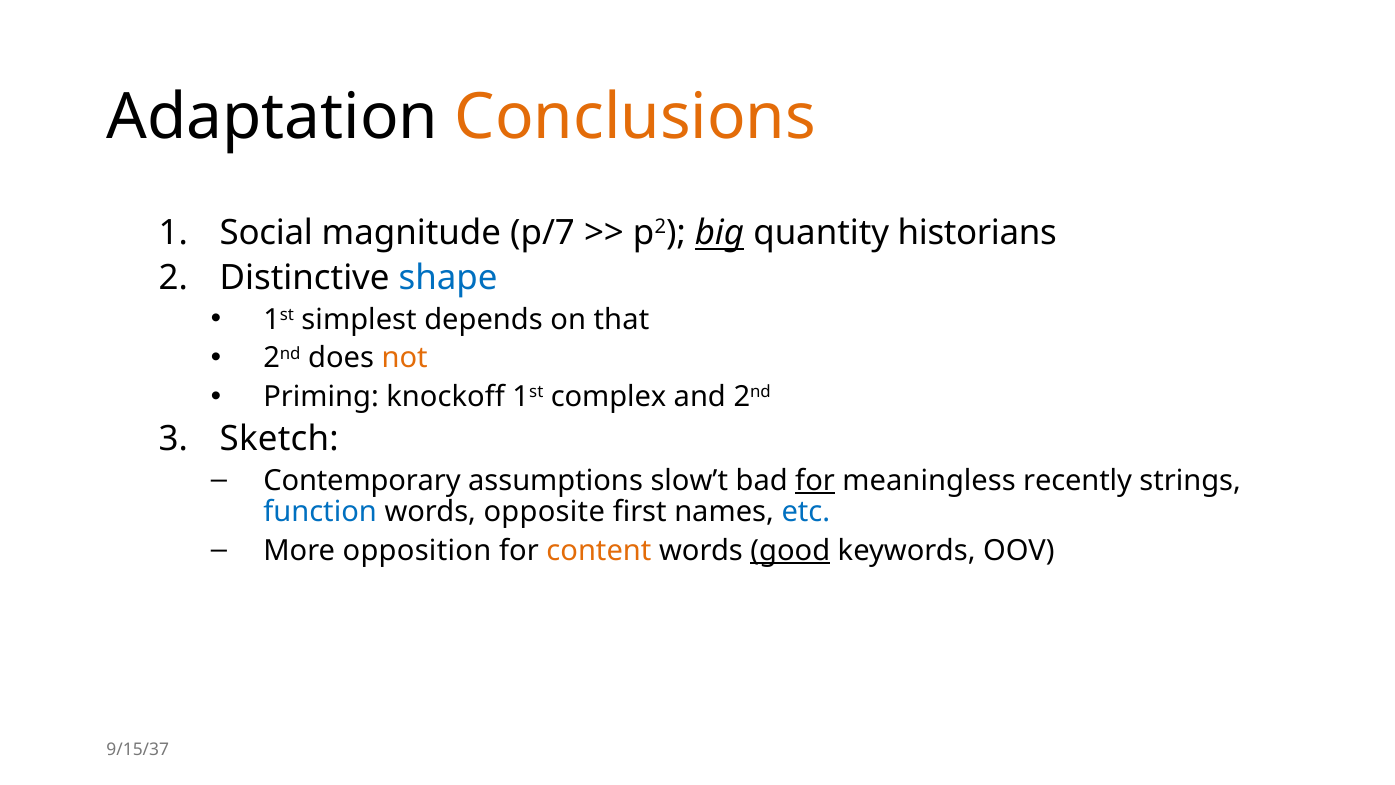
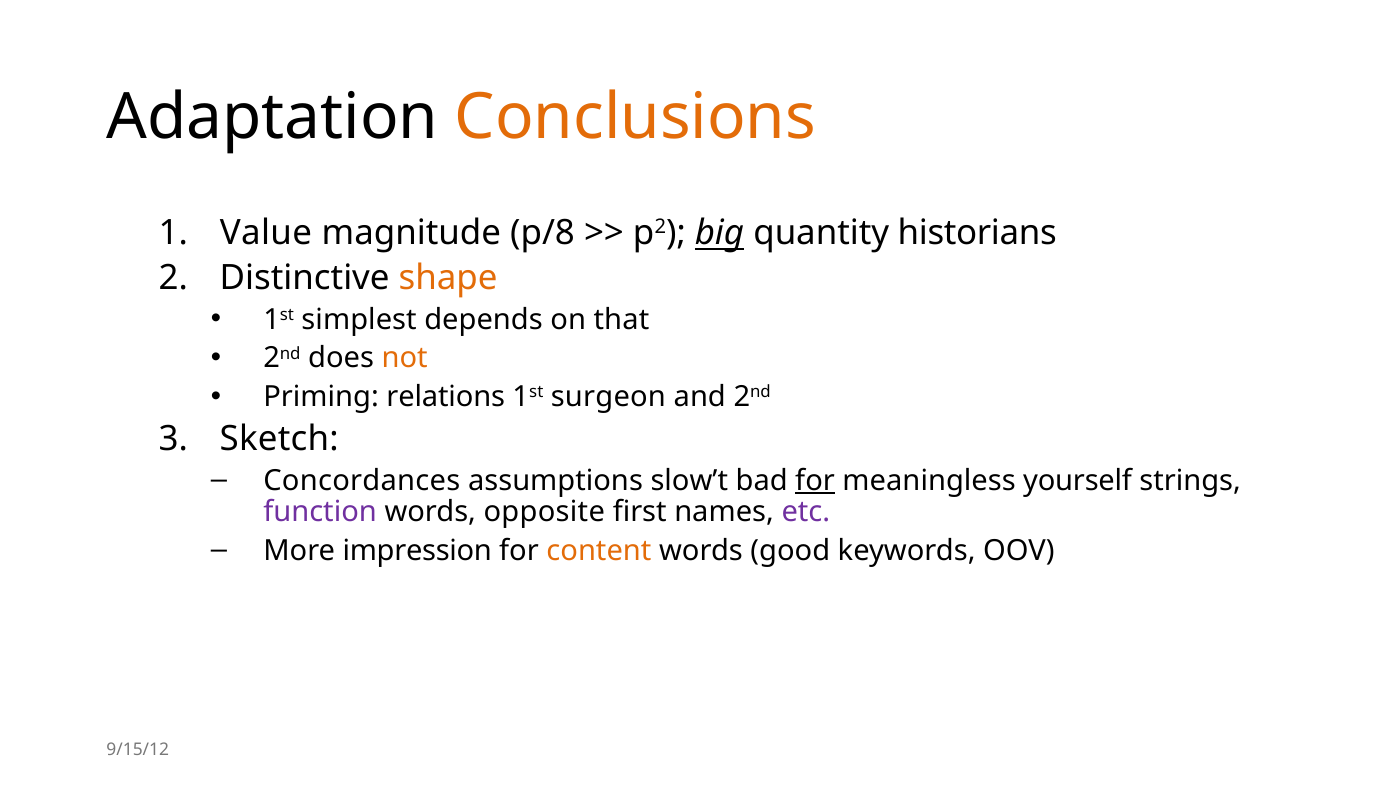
Social: Social -> Value
p/7: p/7 -> p/8
shape colour: blue -> orange
knockoff: knockoff -> relations
complex: complex -> surgeon
Contemporary: Contemporary -> Concordances
recently: recently -> yourself
function colour: blue -> purple
etc colour: blue -> purple
opposition: opposition -> impression
good underline: present -> none
9/15/37: 9/15/37 -> 9/15/12
